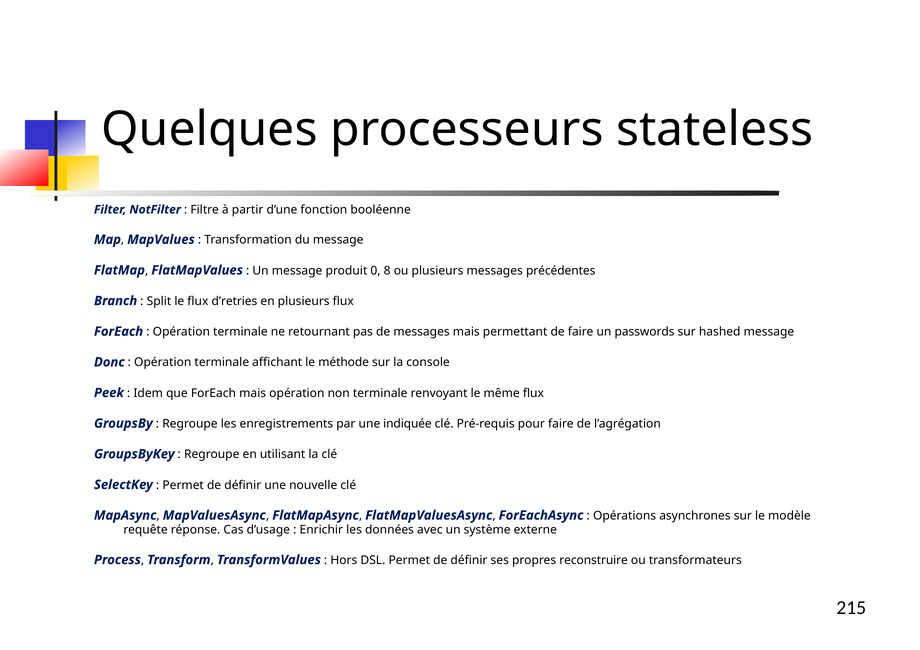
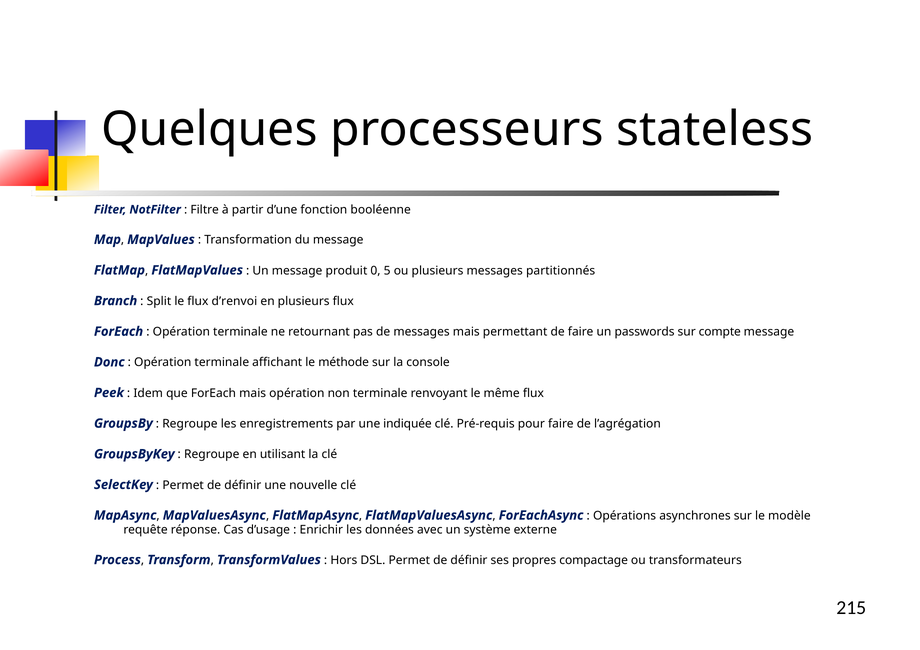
8: 8 -> 5
précédentes: précédentes -> partitionnés
d’retries: d’retries -> d’renvoi
hashed: hashed -> compte
reconstruire: reconstruire -> compactage
